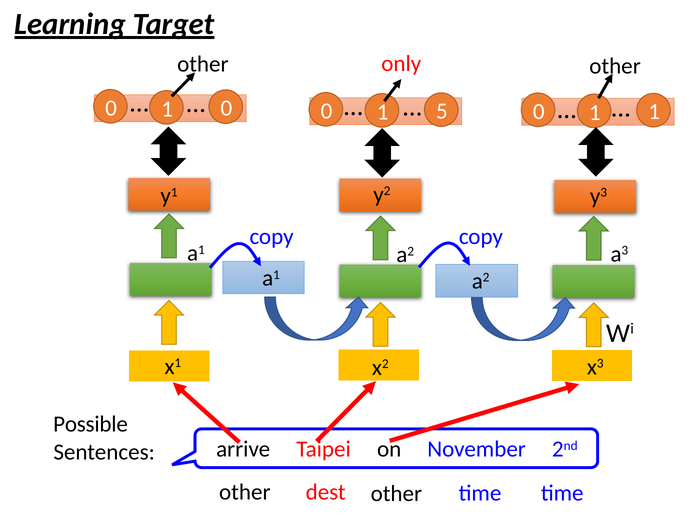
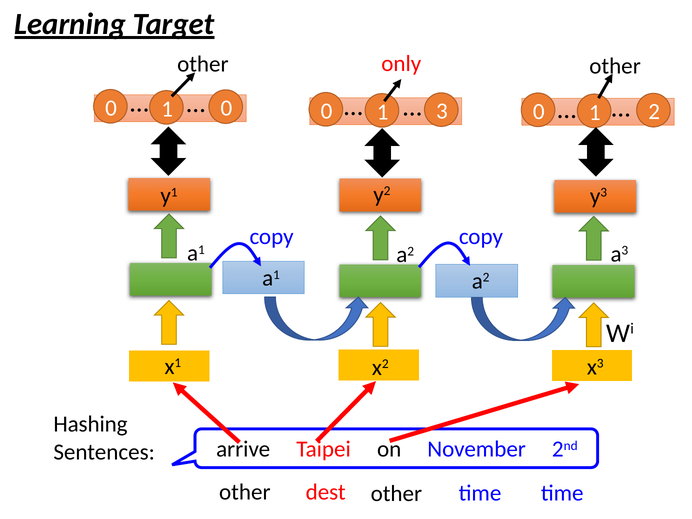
5: 5 -> 3
1 at (654, 112): 1 -> 2
Possible: Possible -> Hashing
